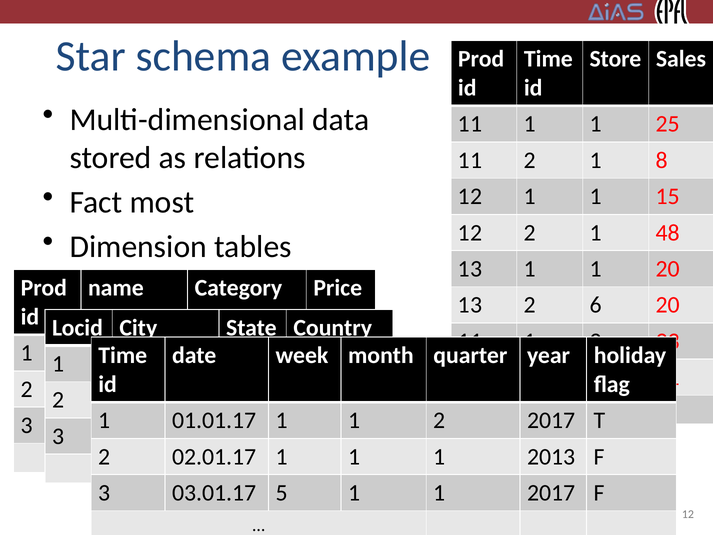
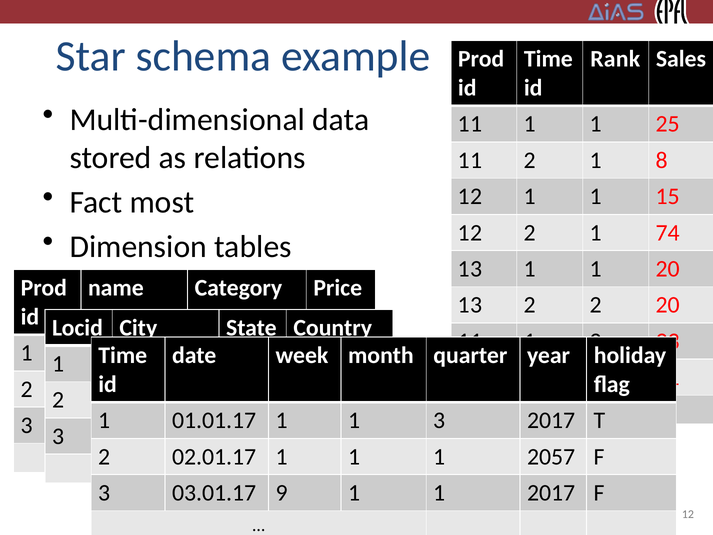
Store: Store -> Rank
48: 48 -> 74
13 2 6: 6 -> 2
2 at (439, 420): 2 -> 3
2013: 2013 -> 2057
5: 5 -> 9
